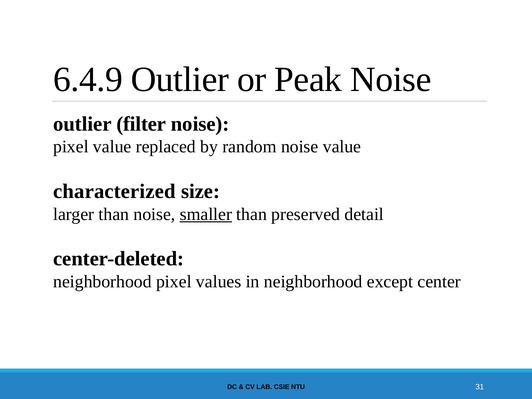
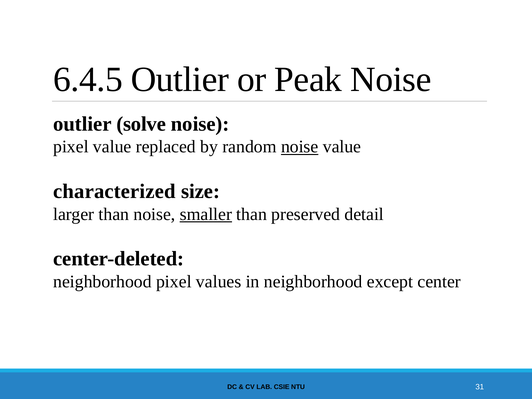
6.4.9: 6.4.9 -> 6.4.5
filter: filter -> solve
noise at (300, 147) underline: none -> present
